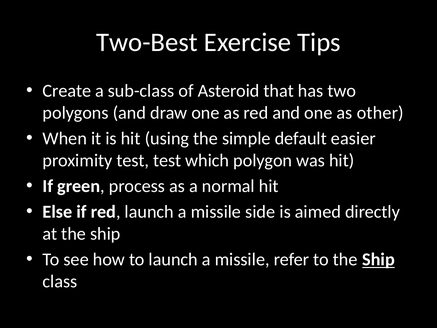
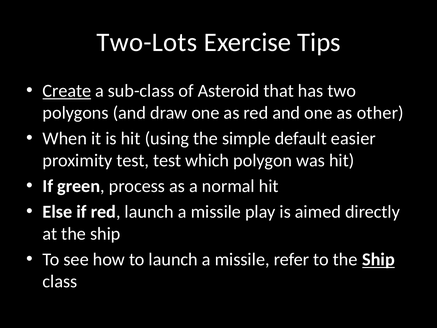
Two-Best: Two-Best -> Two-Lots
Create underline: none -> present
side: side -> play
